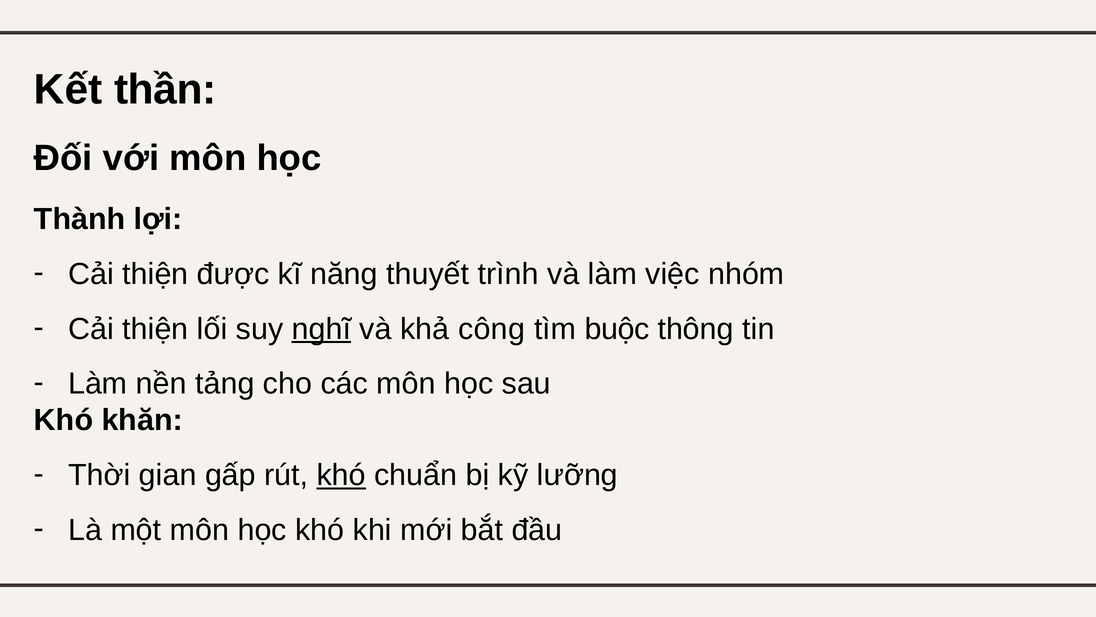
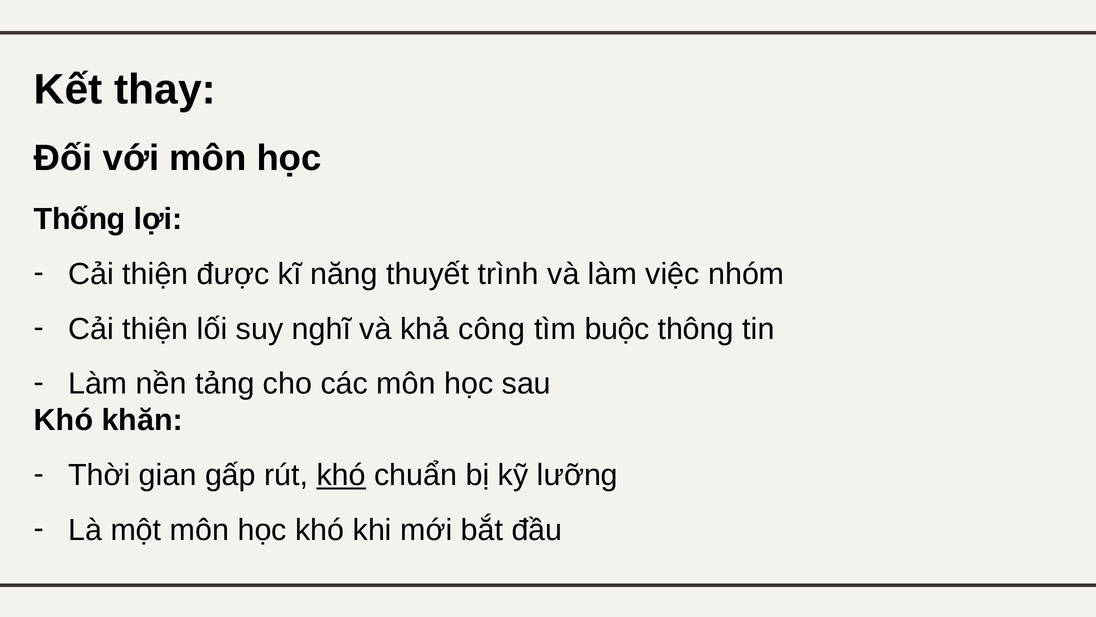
thần: thần -> thay
Thành: Thành -> Thống
nghĩ underline: present -> none
